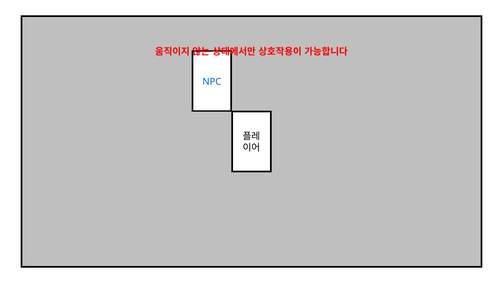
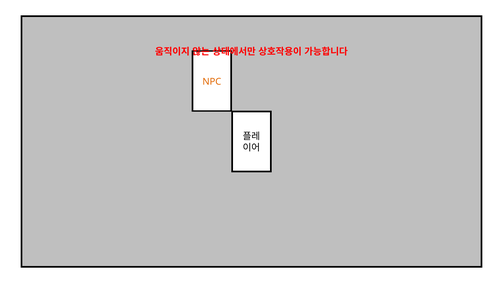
NPC colour: blue -> orange
